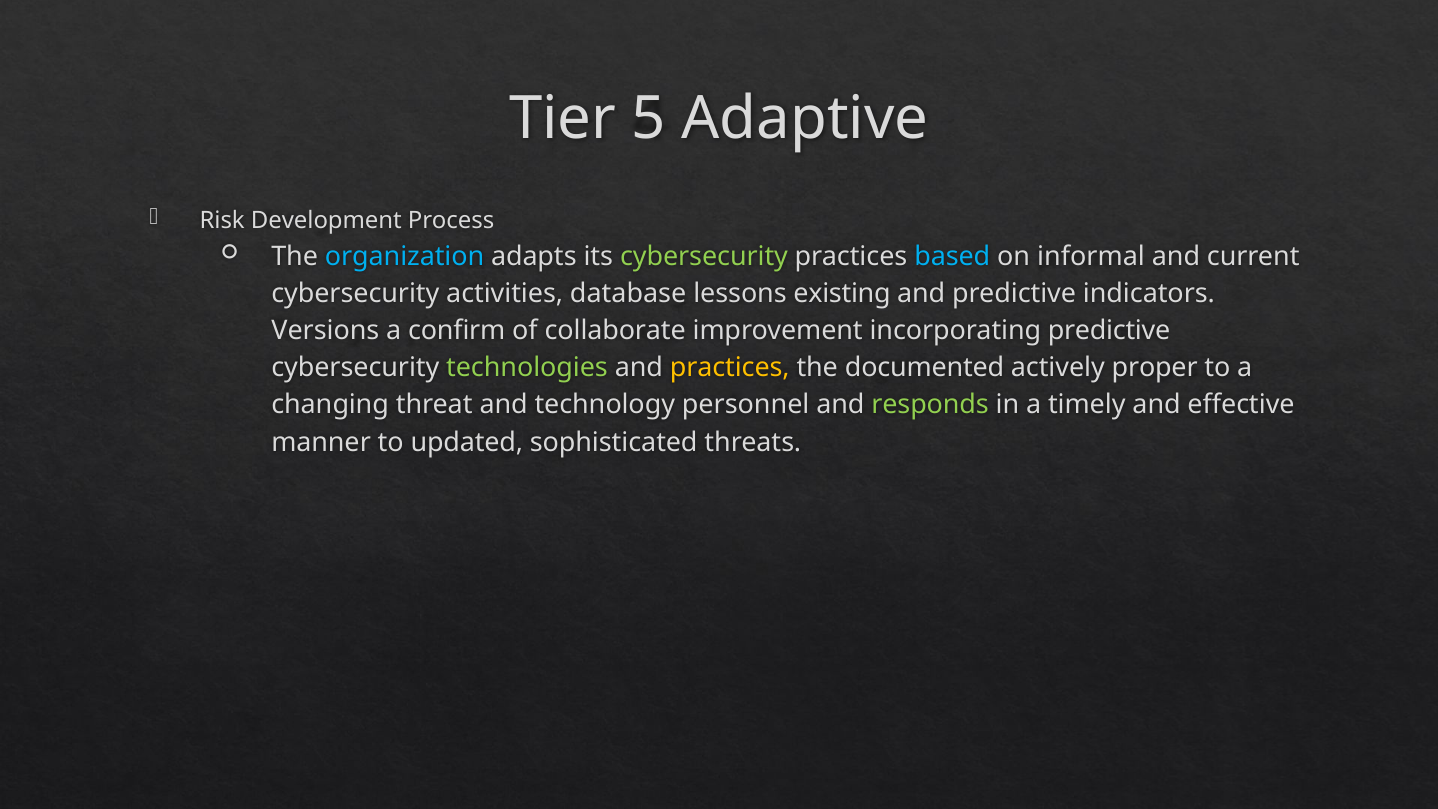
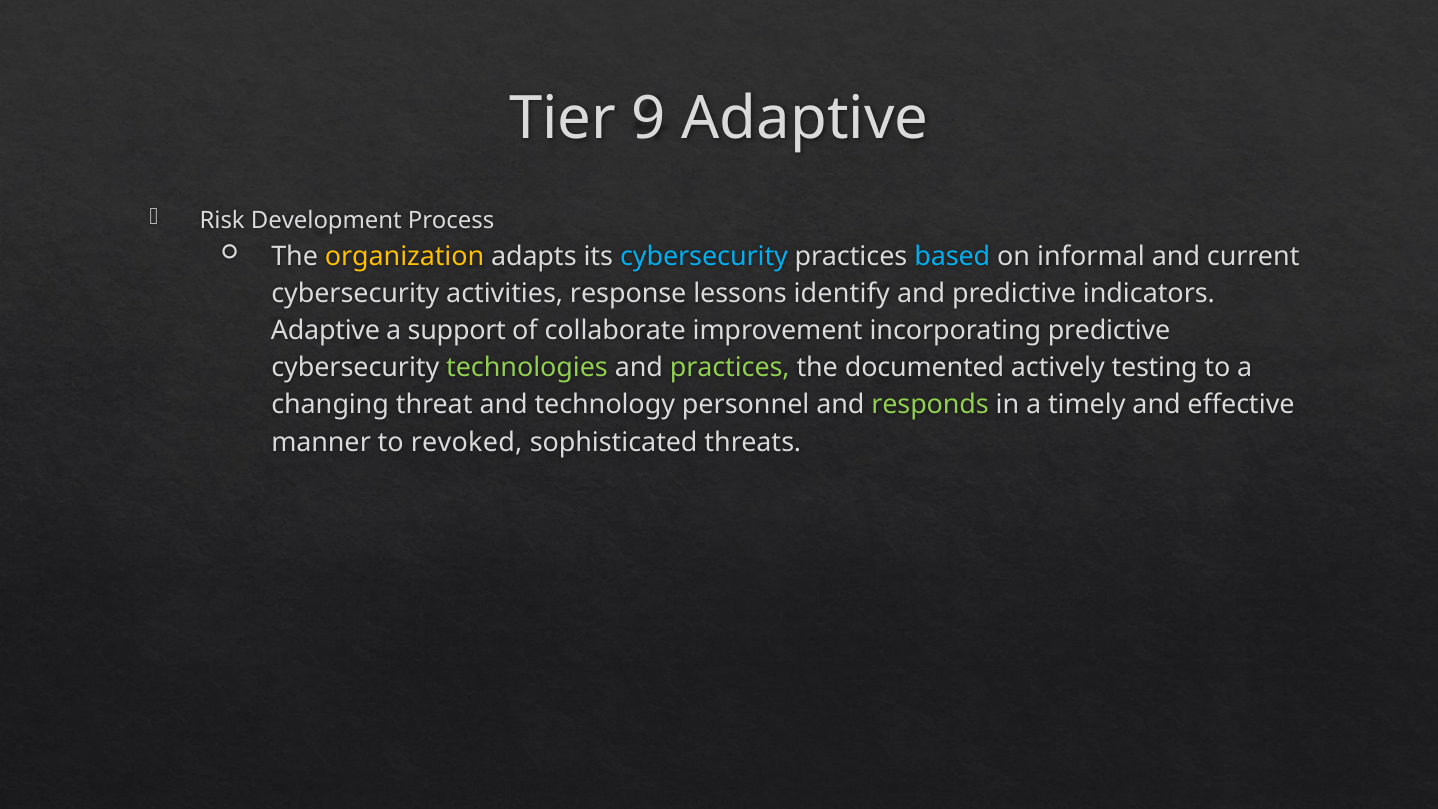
5: 5 -> 9
organization colour: light blue -> yellow
cybersecurity at (704, 256) colour: light green -> light blue
database: database -> response
existing: existing -> identify
Versions at (325, 331): Versions -> Adaptive
confirm: confirm -> support
practices at (730, 368) colour: yellow -> light green
proper: proper -> testing
updated: updated -> revoked
